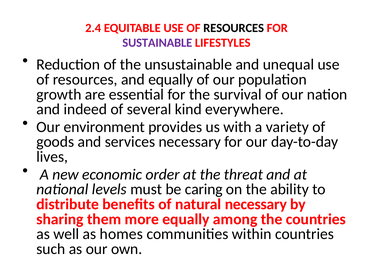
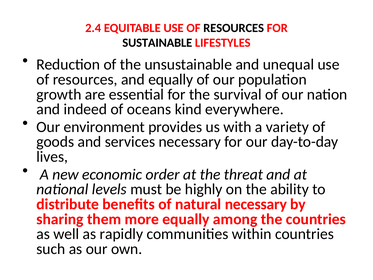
SUSTAINABLE colour: purple -> black
several: several -> oceans
caring: caring -> highly
homes: homes -> rapidly
